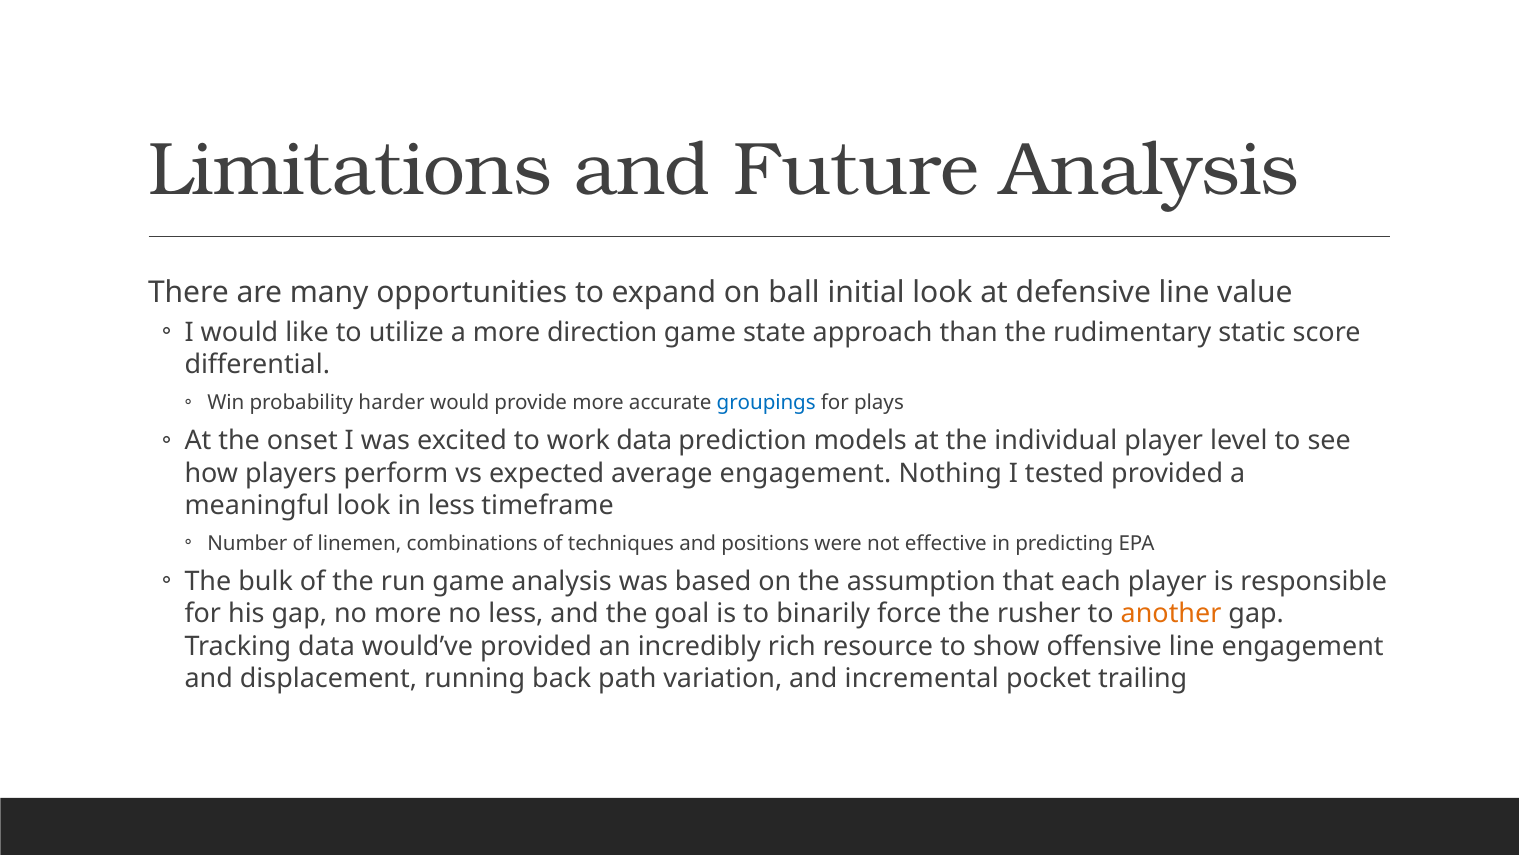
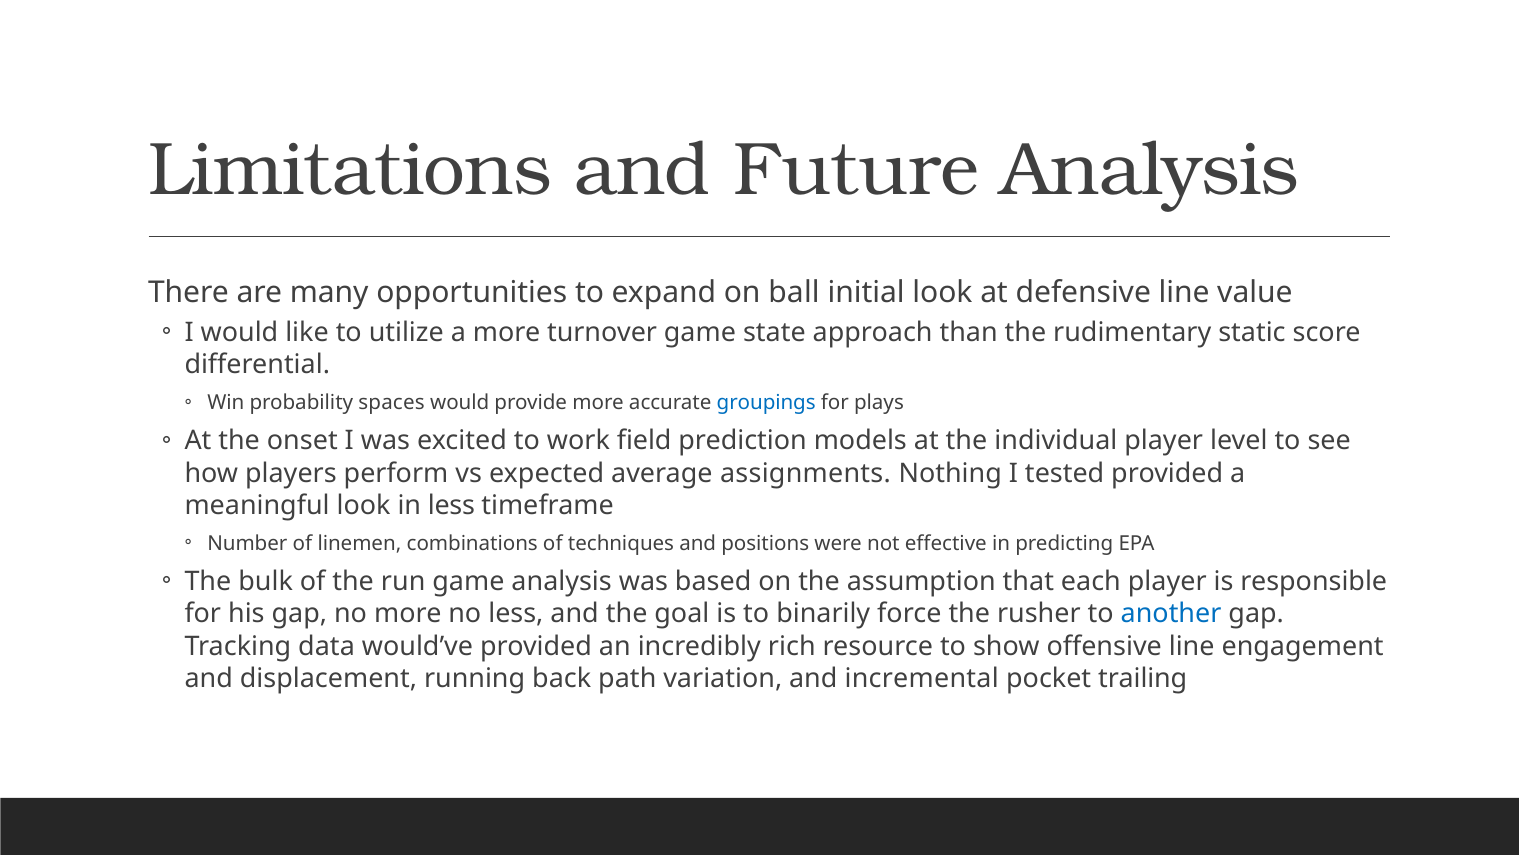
direction: direction -> turnover
harder: harder -> spaces
work data: data -> field
average engagement: engagement -> assignments
another colour: orange -> blue
